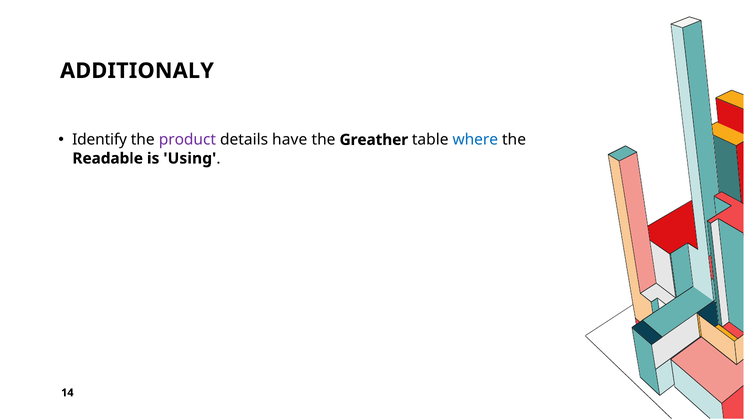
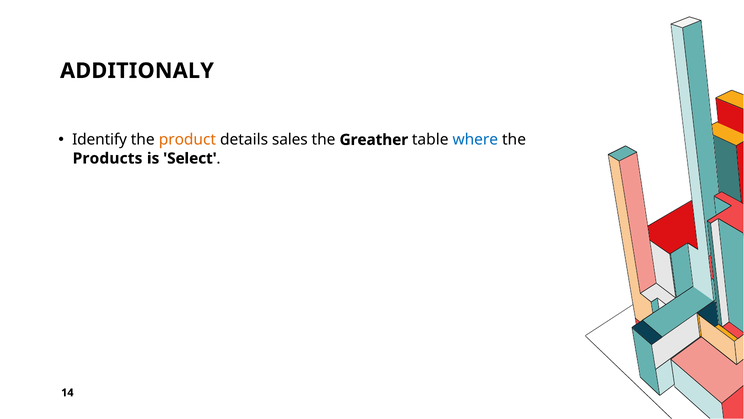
product colour: purple -> orange
have: have -> sales
Readable: Readable -> Products
Using: Using -> Select
